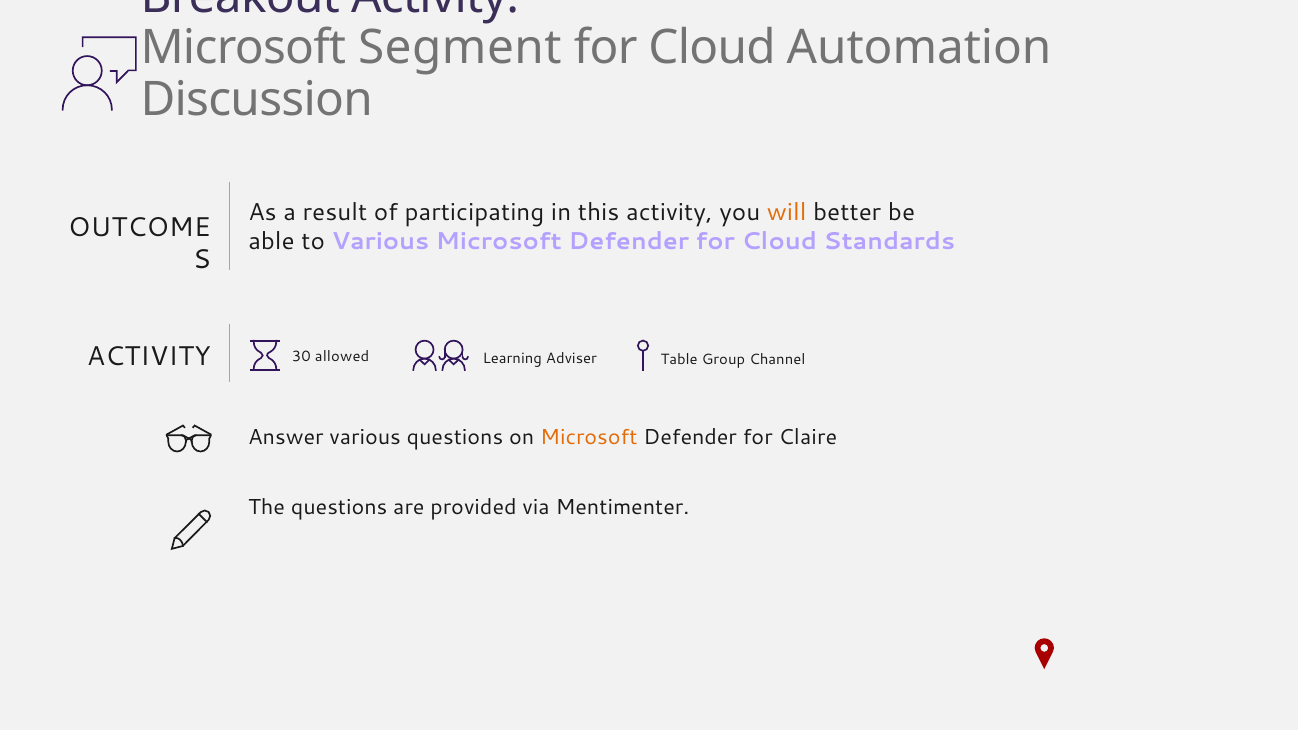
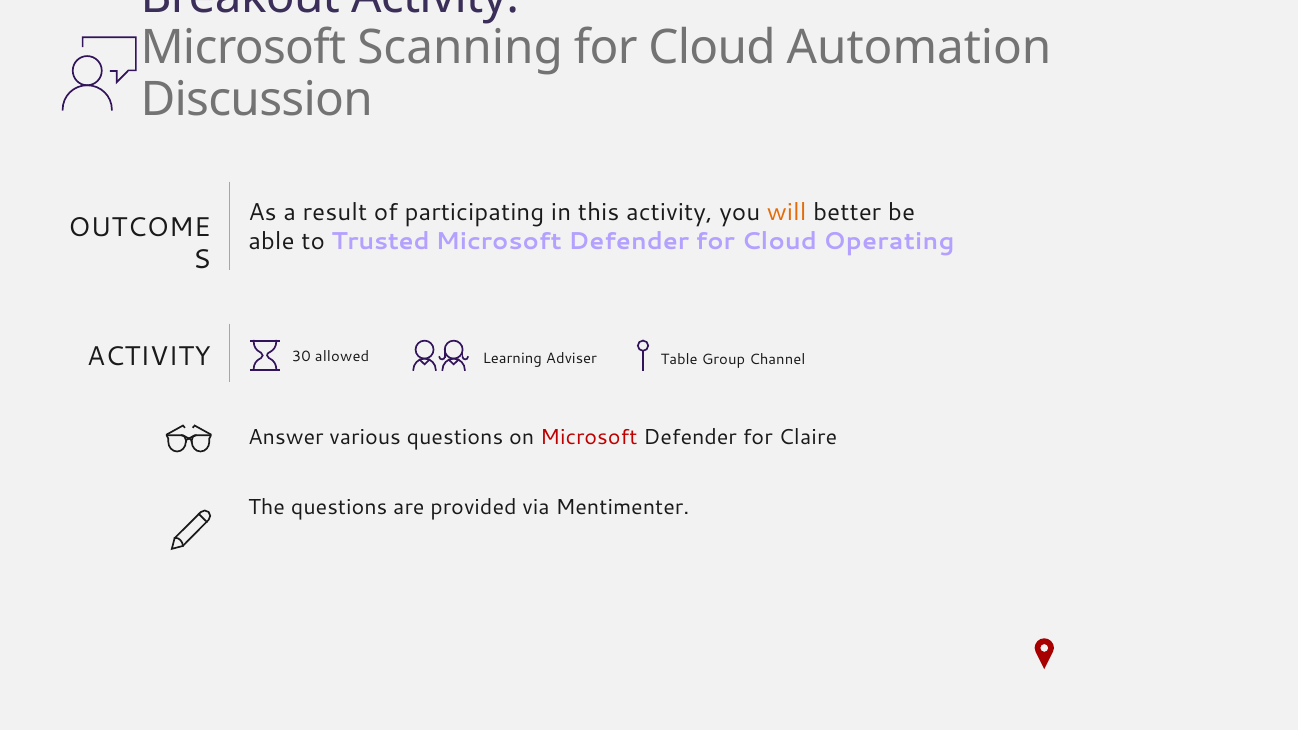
Segment: Segment -> Scanning
to Various: Various -> Trusted
Standards: Standards -> Operating
Microsoft at (589, 438) colour: orange -> red
